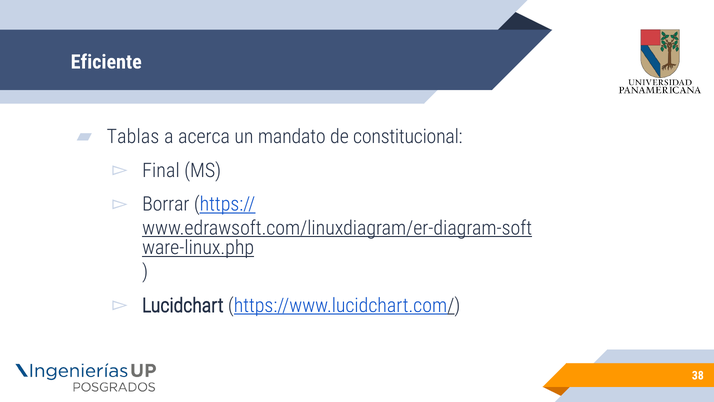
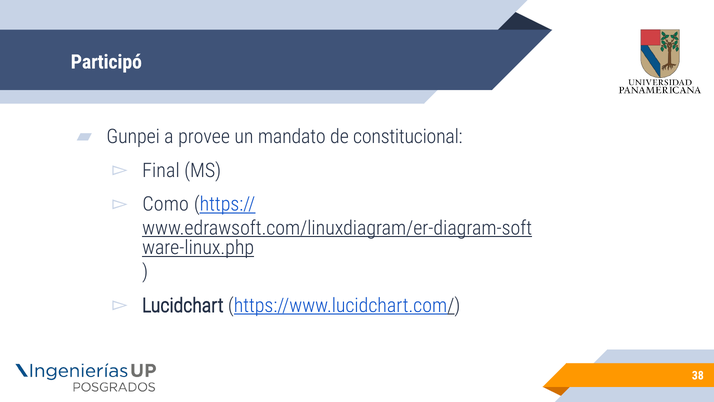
Eficiente: Eficiente -> Participó
Tablas: Tablas -> Gunpei
acerca: acerca -> provee
Borrar: Borrar -> Como
